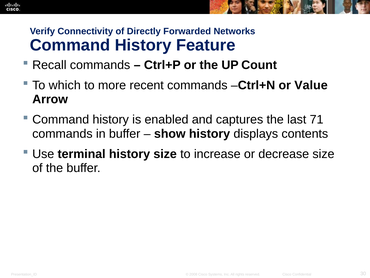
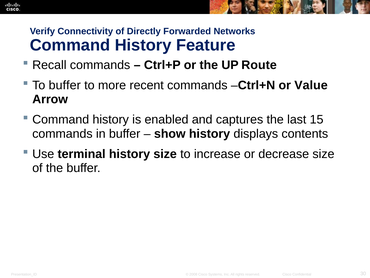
Count: Count -> Route
To which: which -> buffer
71: 71 -> 15
